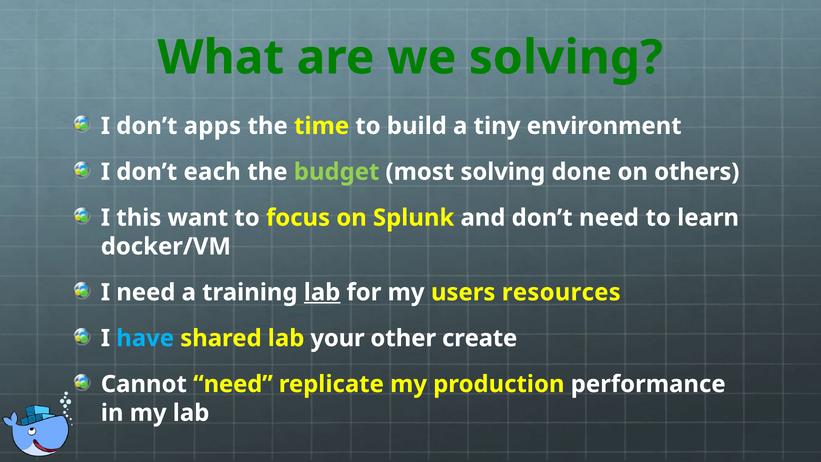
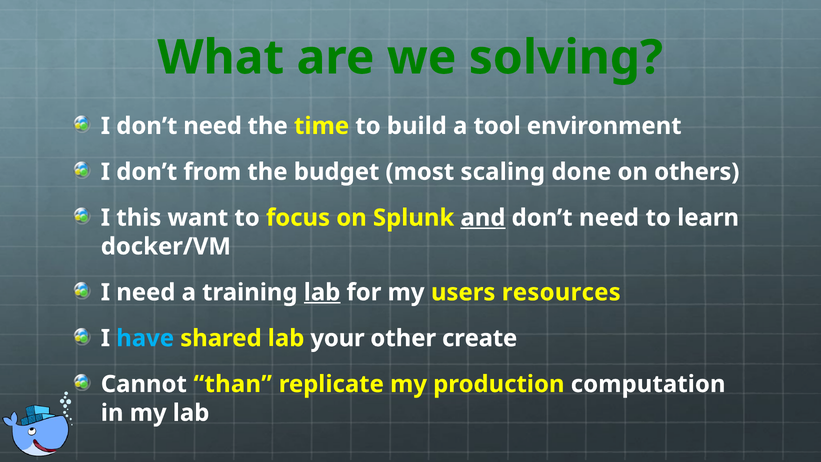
I don’t apps: apps -> need
tiny: tiny -> tool
each: each -> from
budget colour: light green -> white
most solving: solving -> scaling
and underline: none -> present
Cannot need: need -> than
performance: performance -> computation
